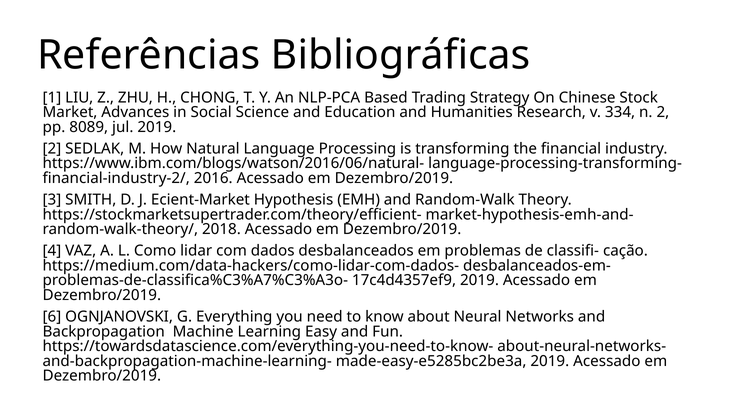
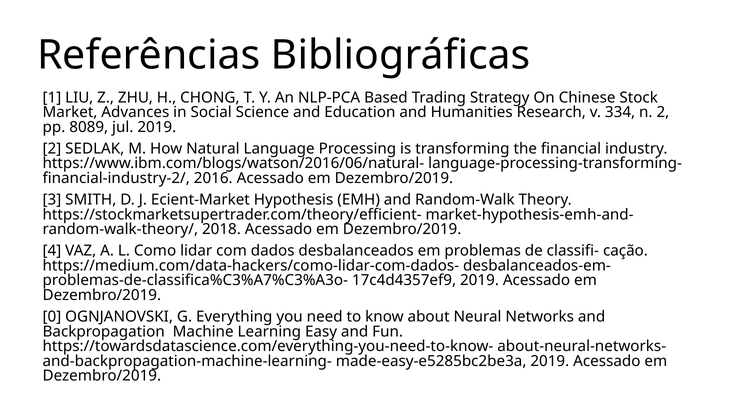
6: 6 -> 0
